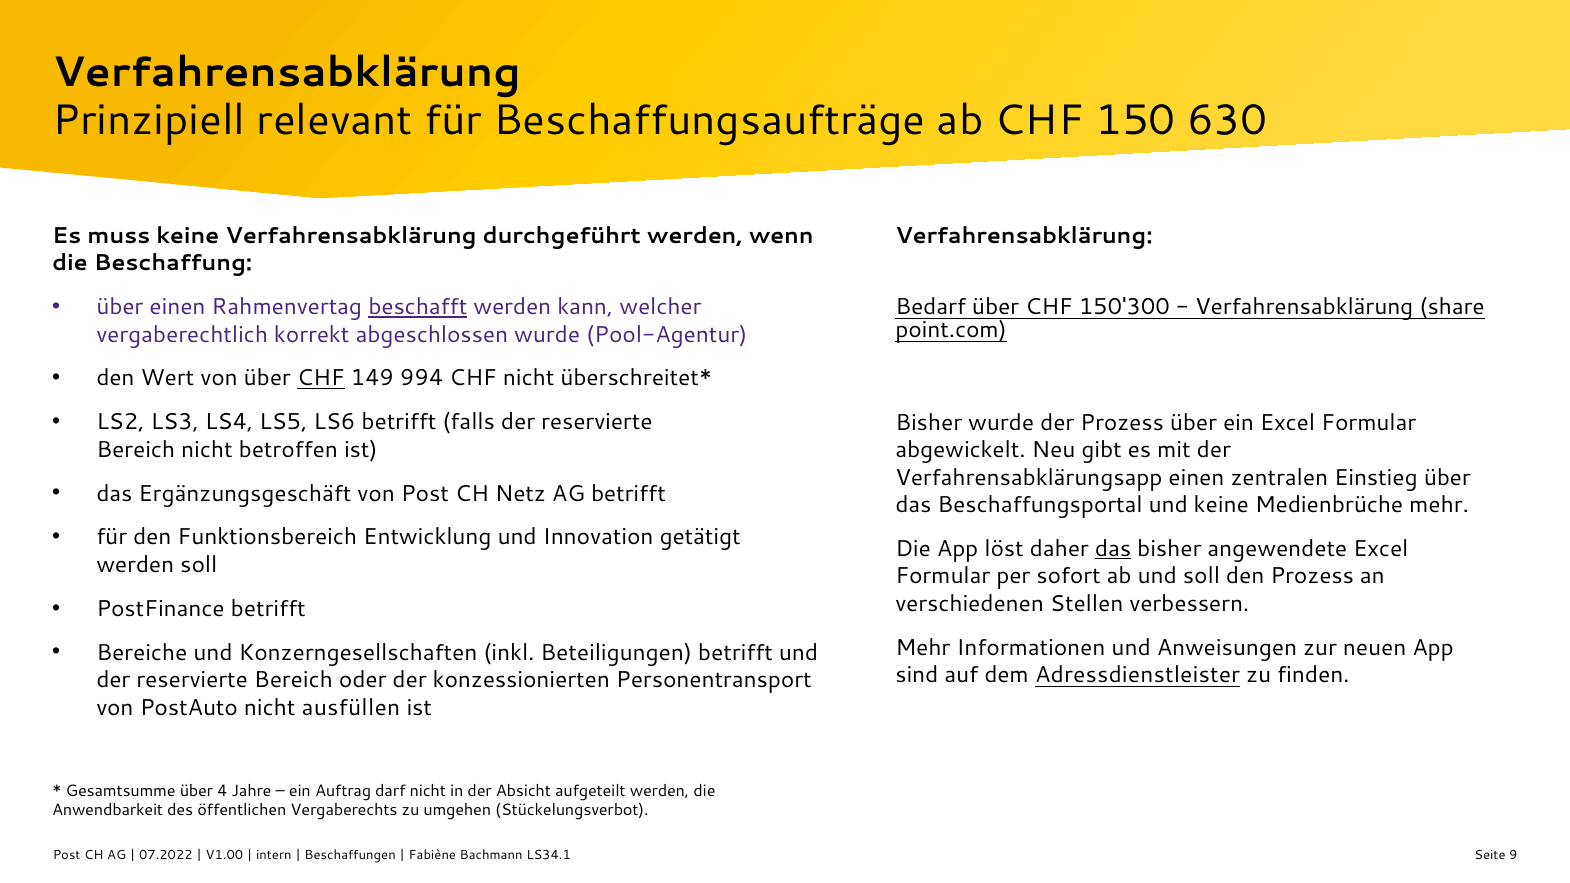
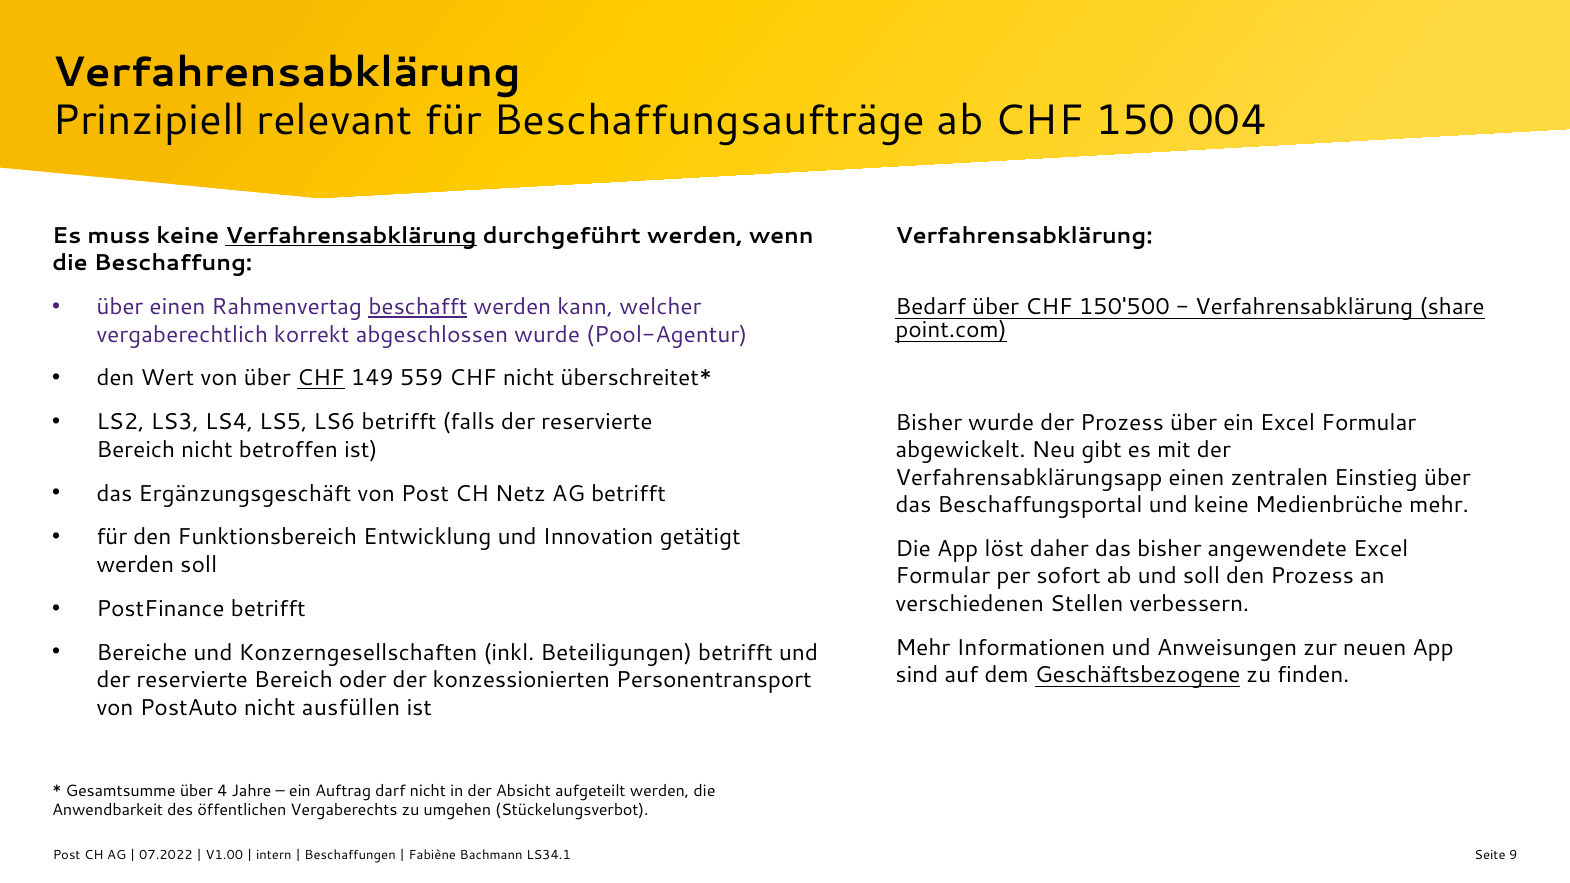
630: 630 -> 004
Verfahrensabklärung at (351, 236) underline: none -> present
150'300: 150'300 -> 150'500
994: 994 -> 559
das at (1113, 549) underline: present -> none
Adressdienstleister: Adressdienstleister -> Geschäftsbezogene
